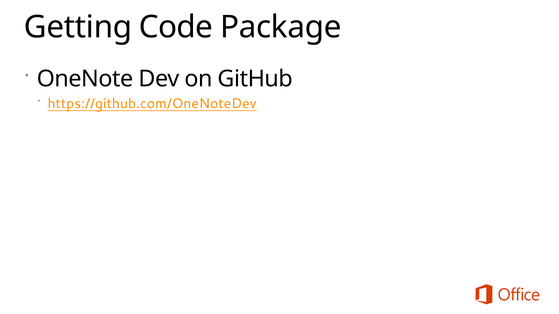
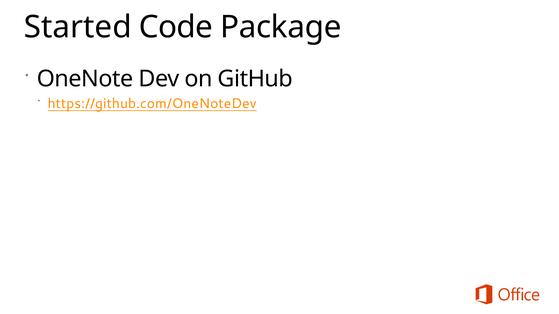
Getting: Getting -> Started
